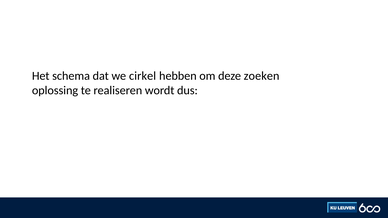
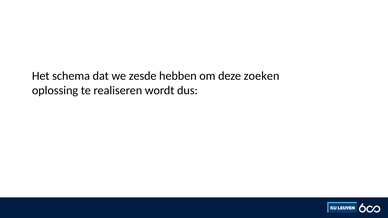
cirkel: cirkel -> zesde
